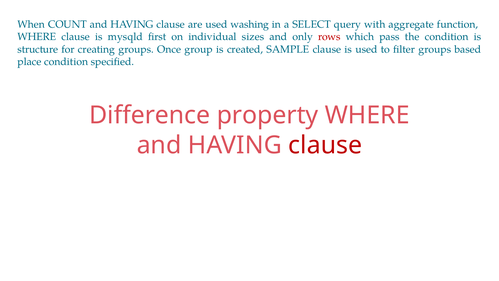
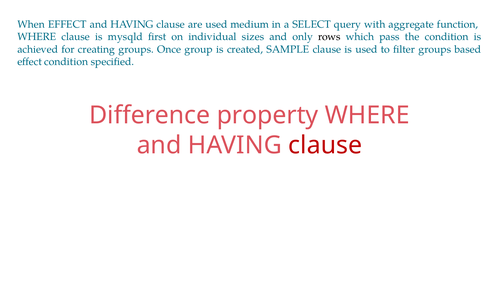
When COUNT: COUNT -> EFFECT
washing: washing -> medium
rows colour: red -> black
structure: structure -> achieved
place at (30, 62): place -> effect
